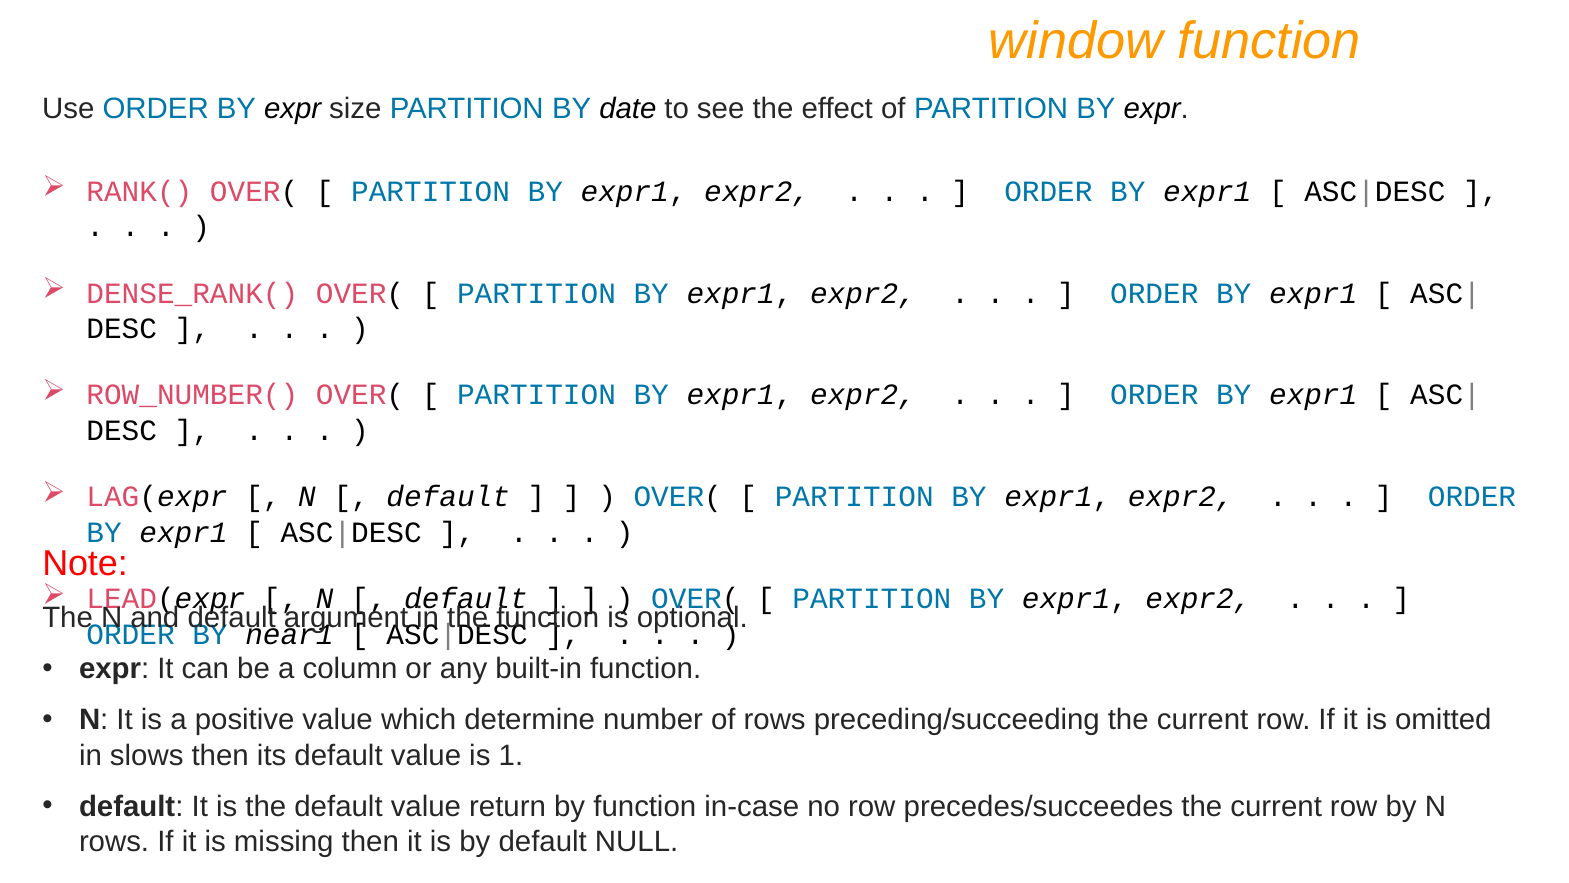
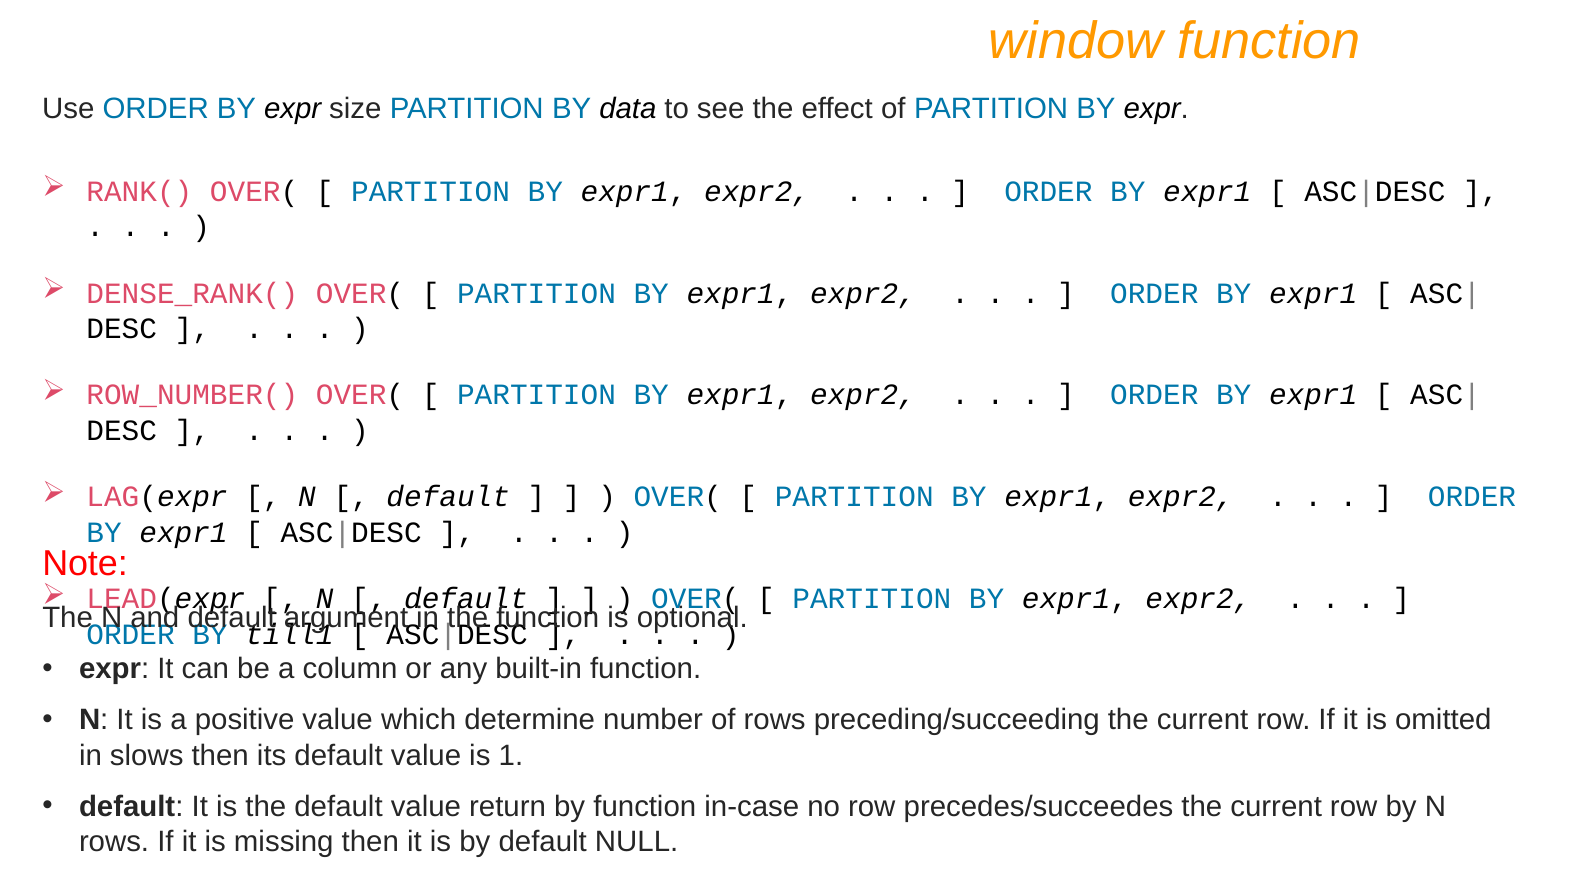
date: date -> data
near1: near1 -> till1
